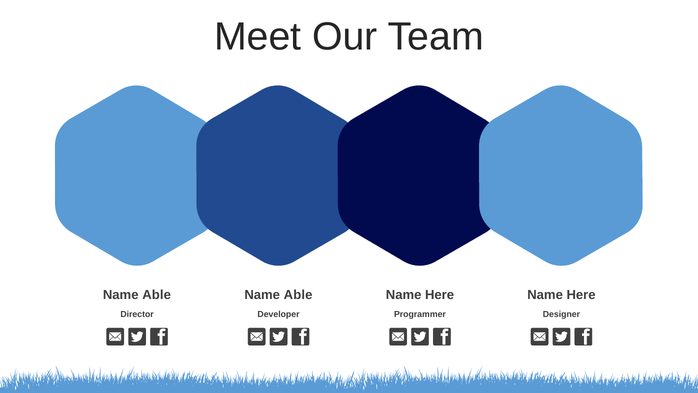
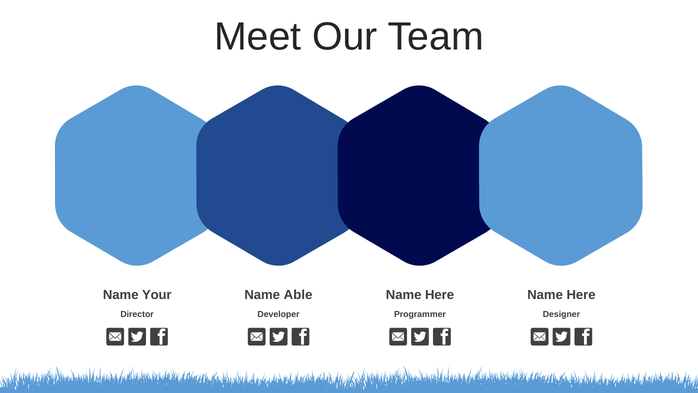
Able at (157, 295): Able -> Your
